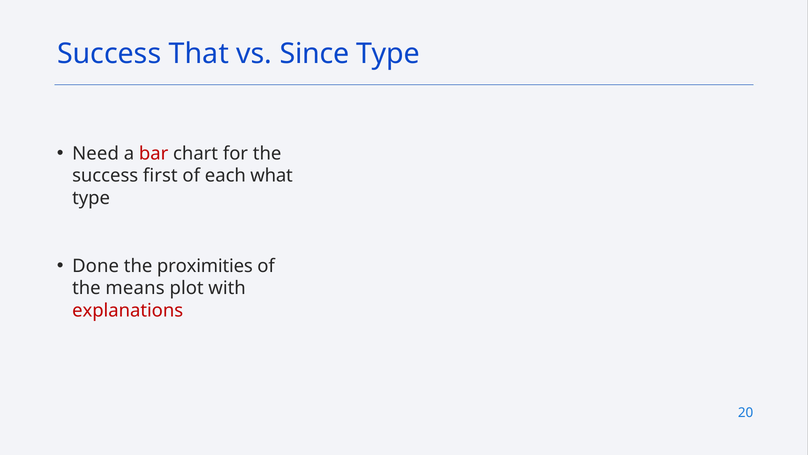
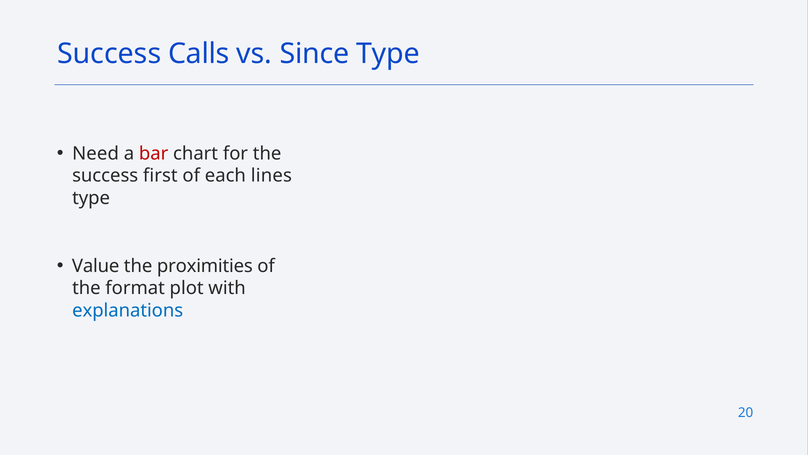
That: That -> Calls
what: what -> lines
Done: Done -> Value
means: means -> format
explanations colour: red -> blue
